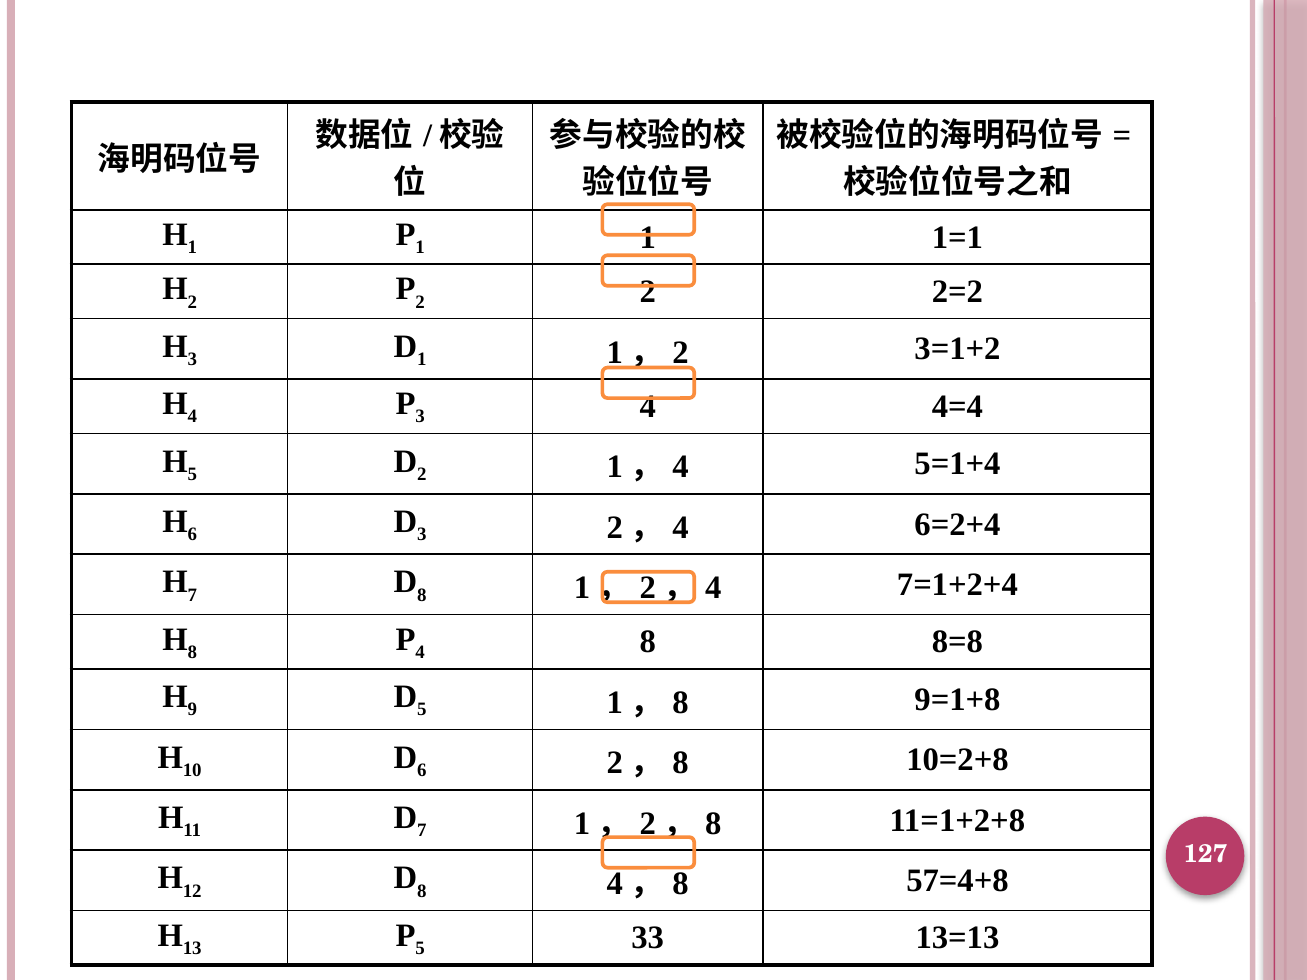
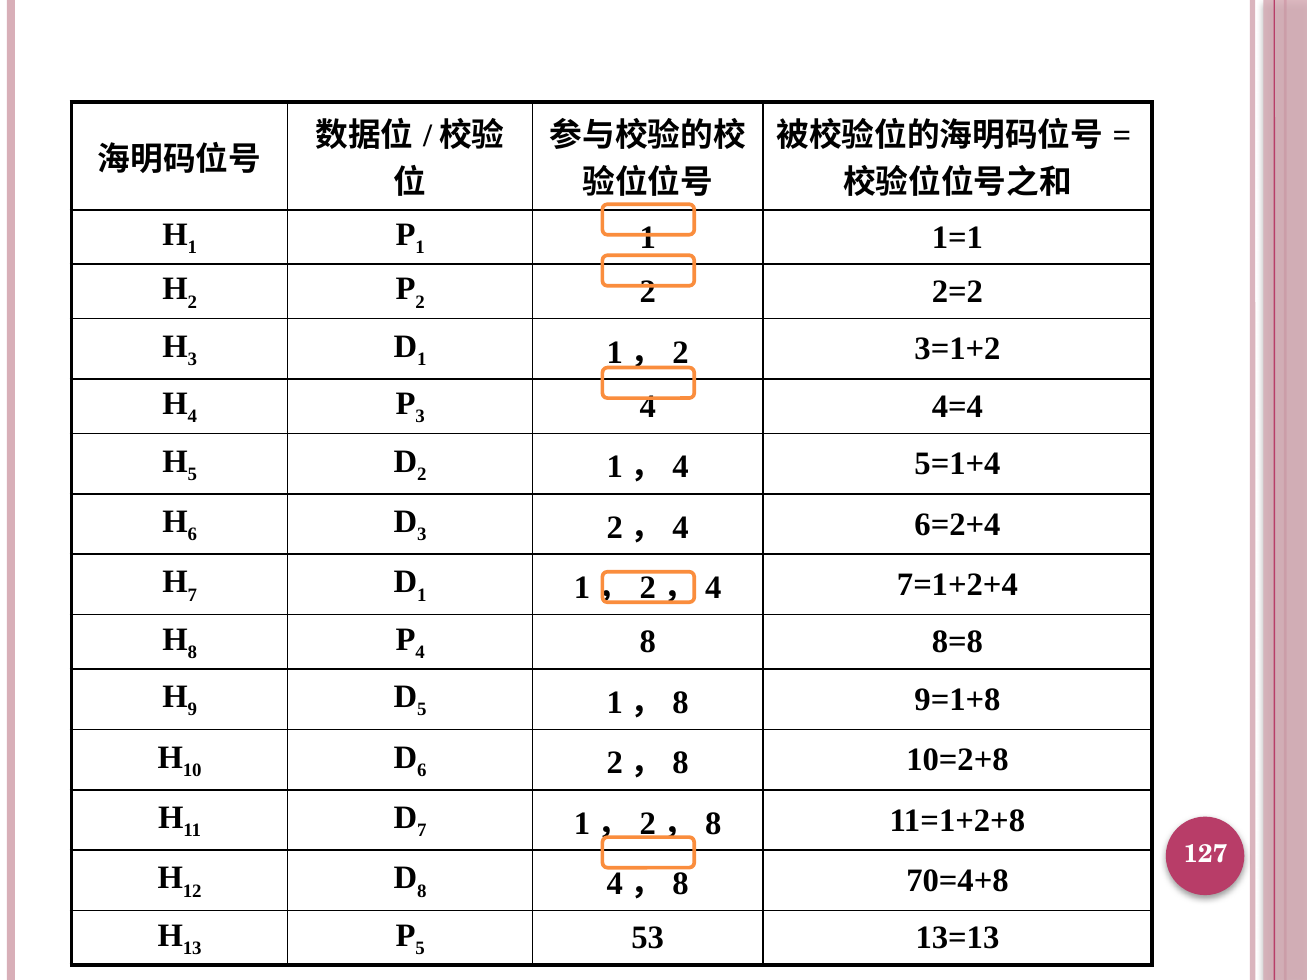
8 at (422, 595): 8 -> 1
57=4+8: 57=4+8 -> 70=4+8
33: 33 -> 53
